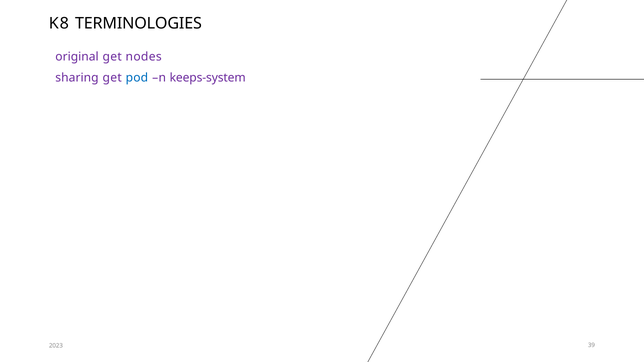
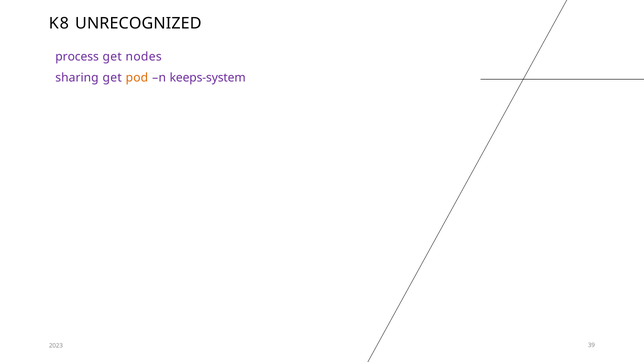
TERMINOLOGIES: TERMINOLOGIES -> UNRECOGNIZED
original: original -> process
pod colour: blue -> orange
